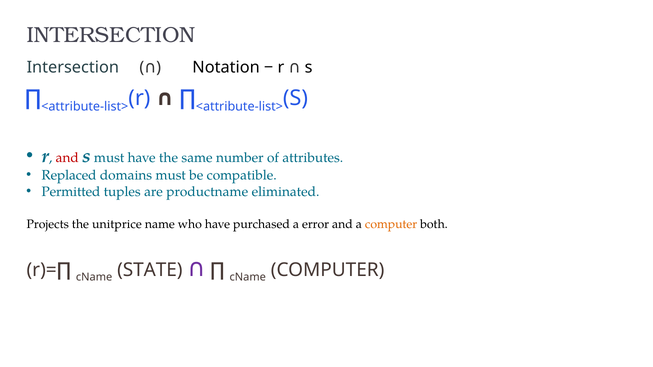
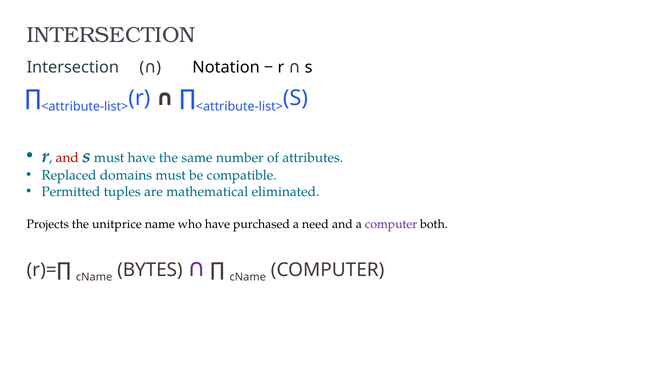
productname: productname -> mathematical
error: error -> need
computer at (391, 225) colour: orange -> purple
STATE: STATE -> BYTES
